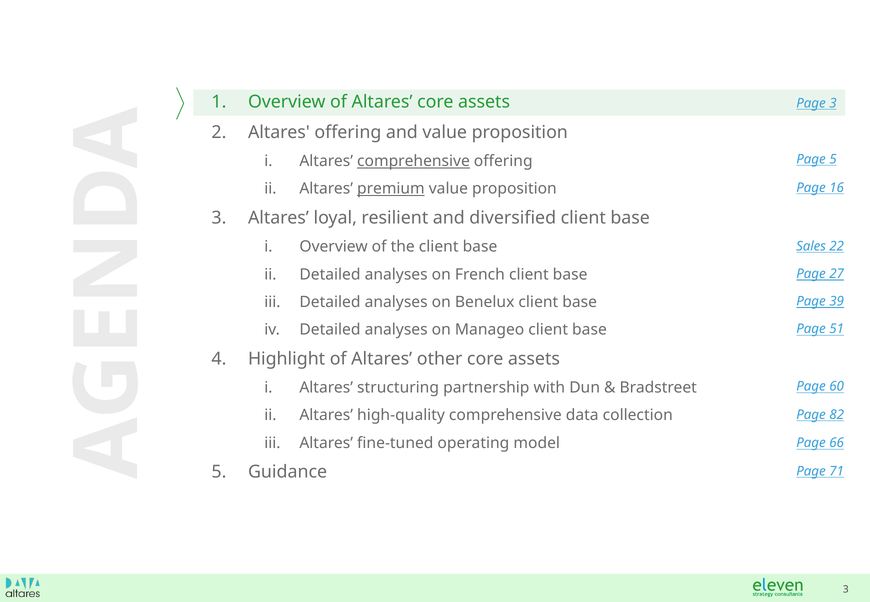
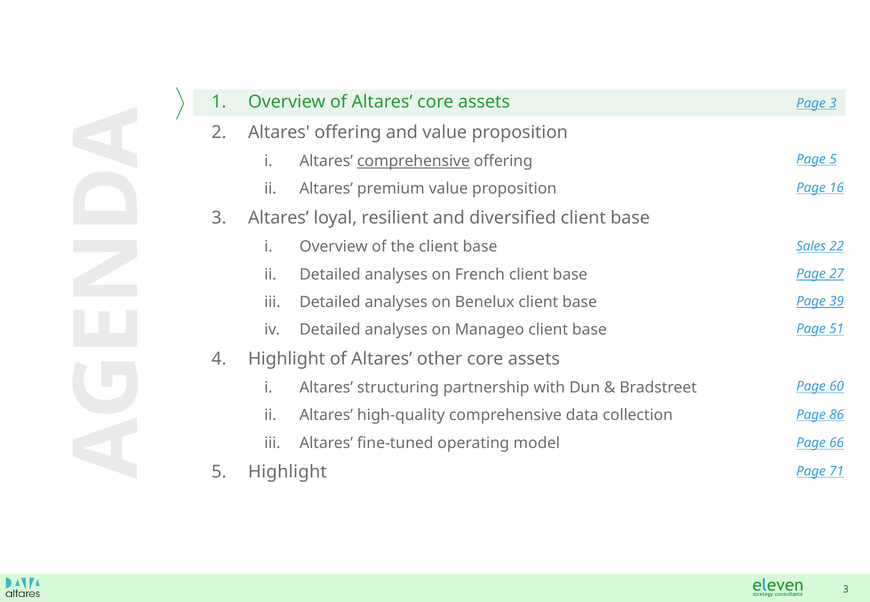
premium underline: present -> none
82: 82 -> 86
5 Guidance: Guidance -> Highlight
